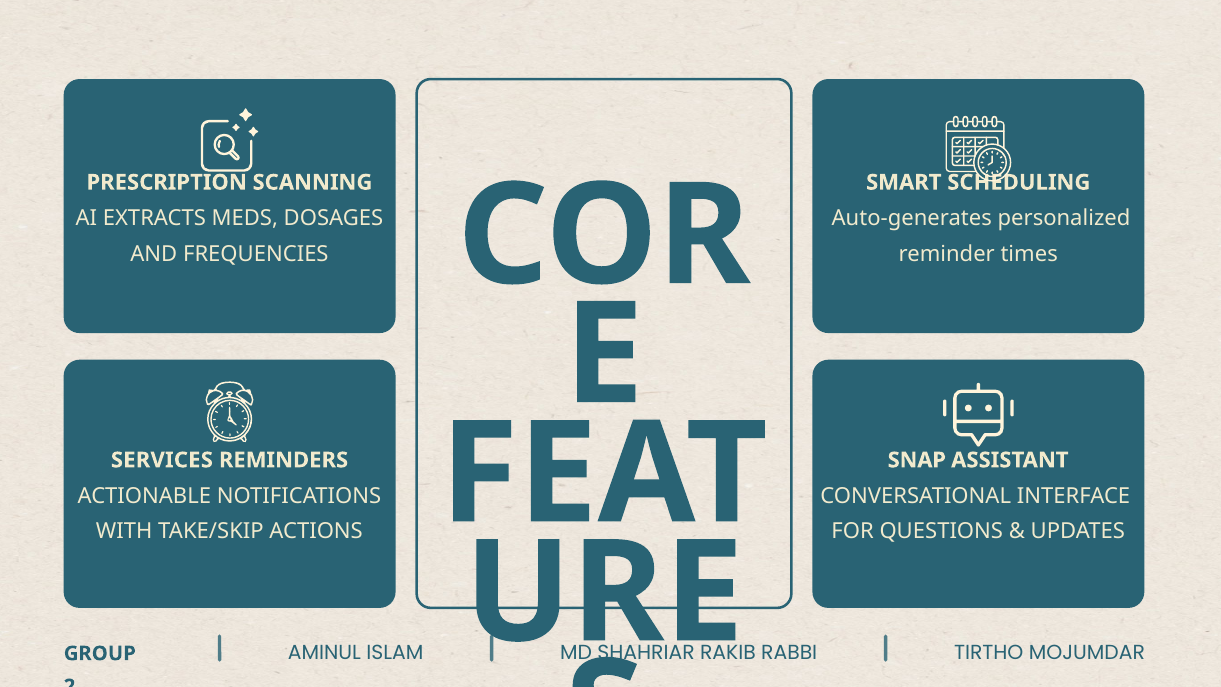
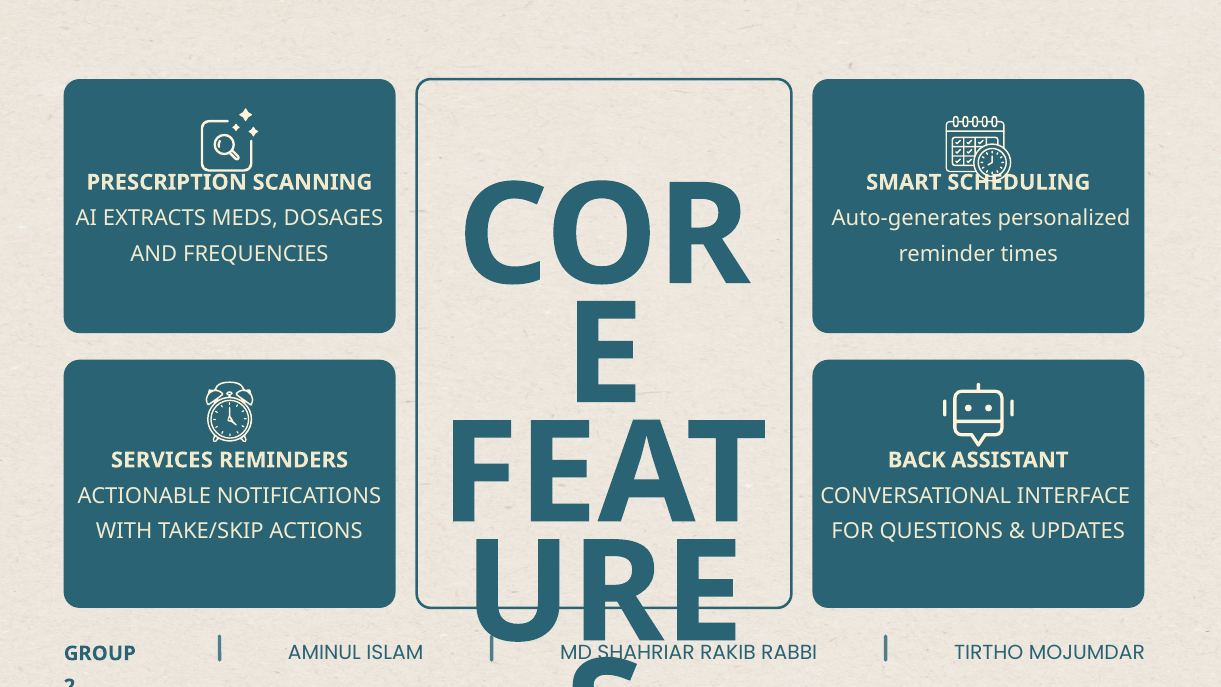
SNAP: SNAP -> BACK
